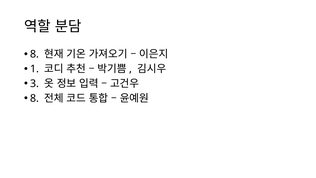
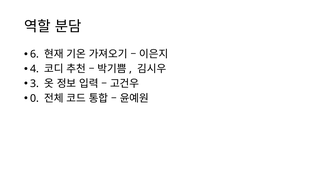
8 at (34, 54): 8 -> 6
1: 1 -> 4
8 at (34, 98): 8 -> 0
